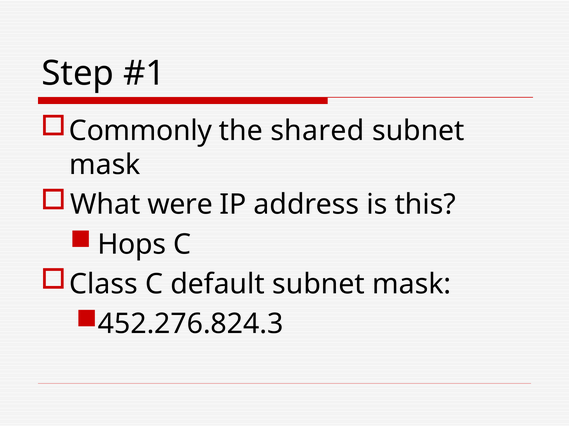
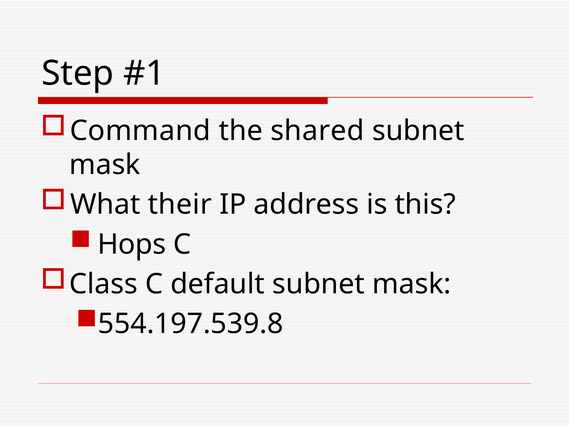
Commonly: Commonly -> Command
were: were -> their
452.276.824.3: 452.276.824.3 -> 554.197.539.8
